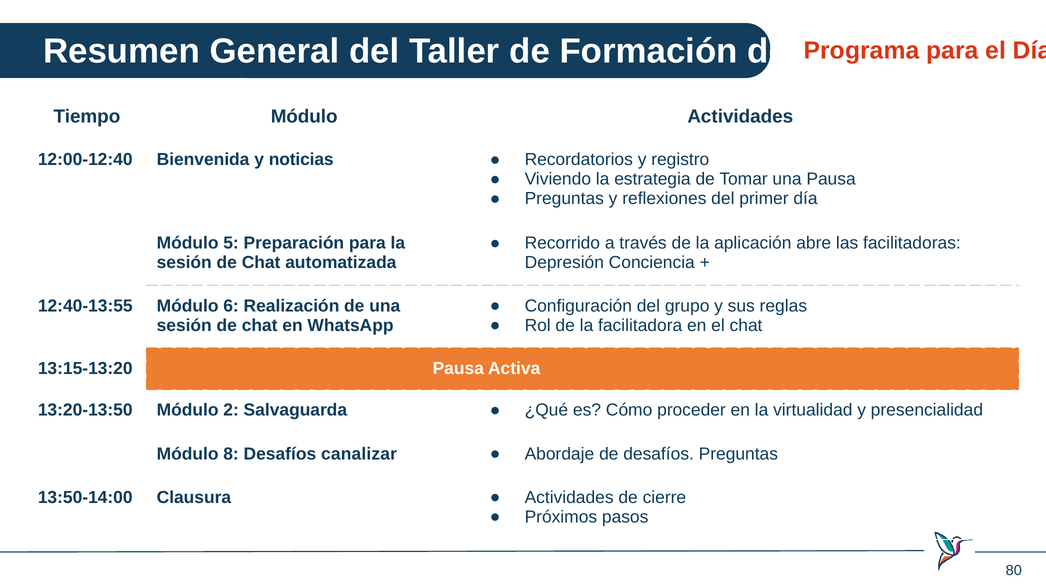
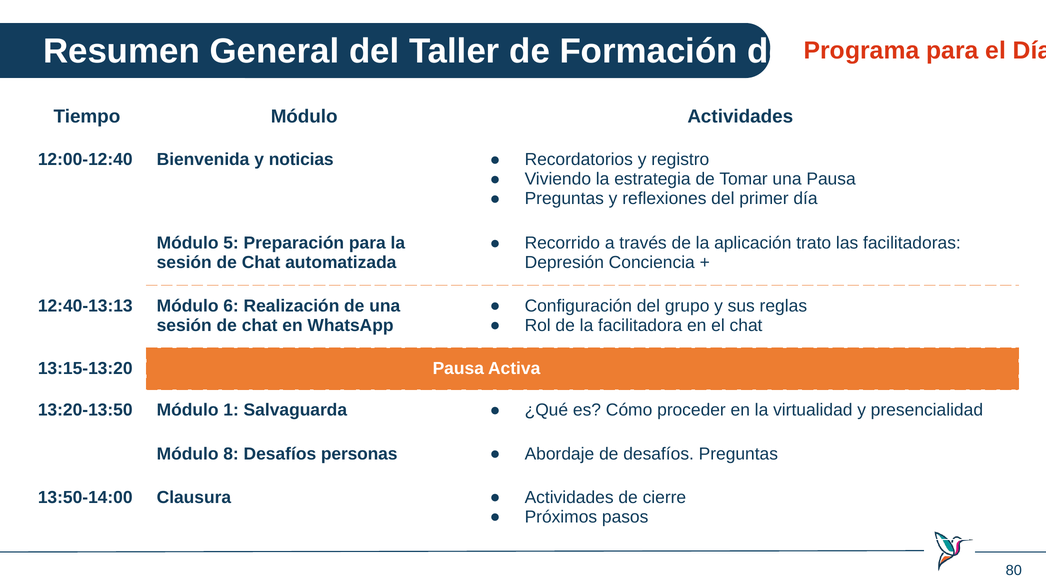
abre: abre -> trato
12:40-13:55: 12:40-13:55 -> 12:40-13:13
Módulo 2: 2 -> 1
canalizar: canalizar -> personas
